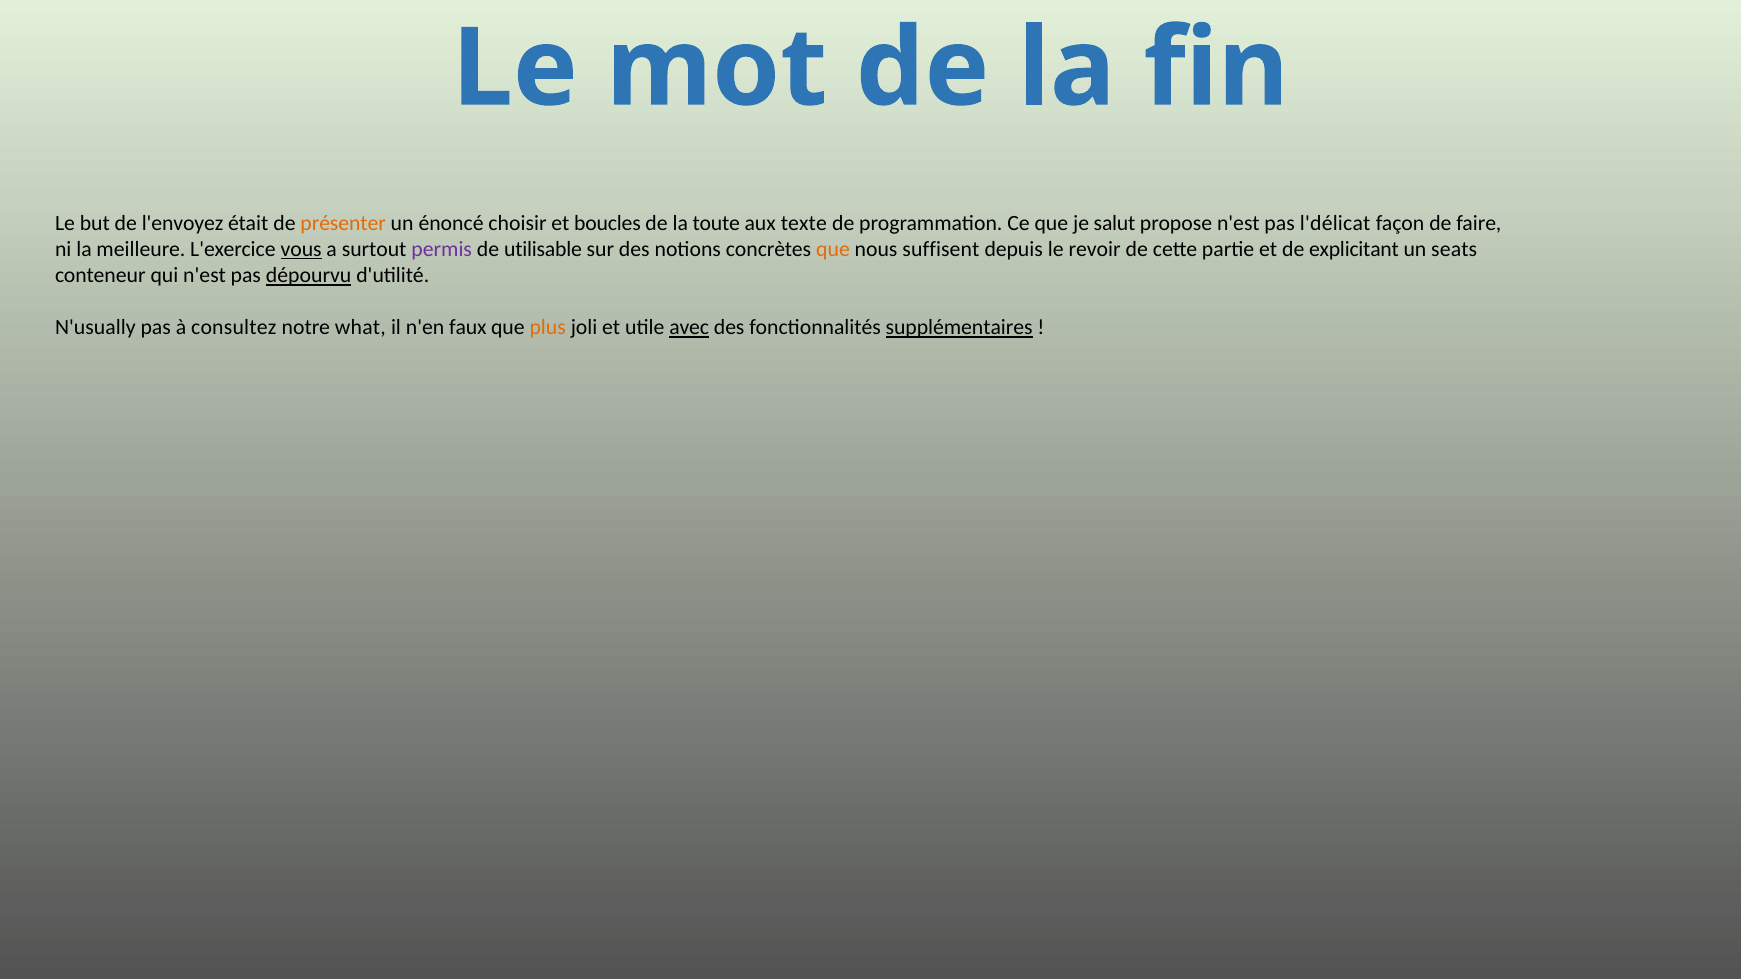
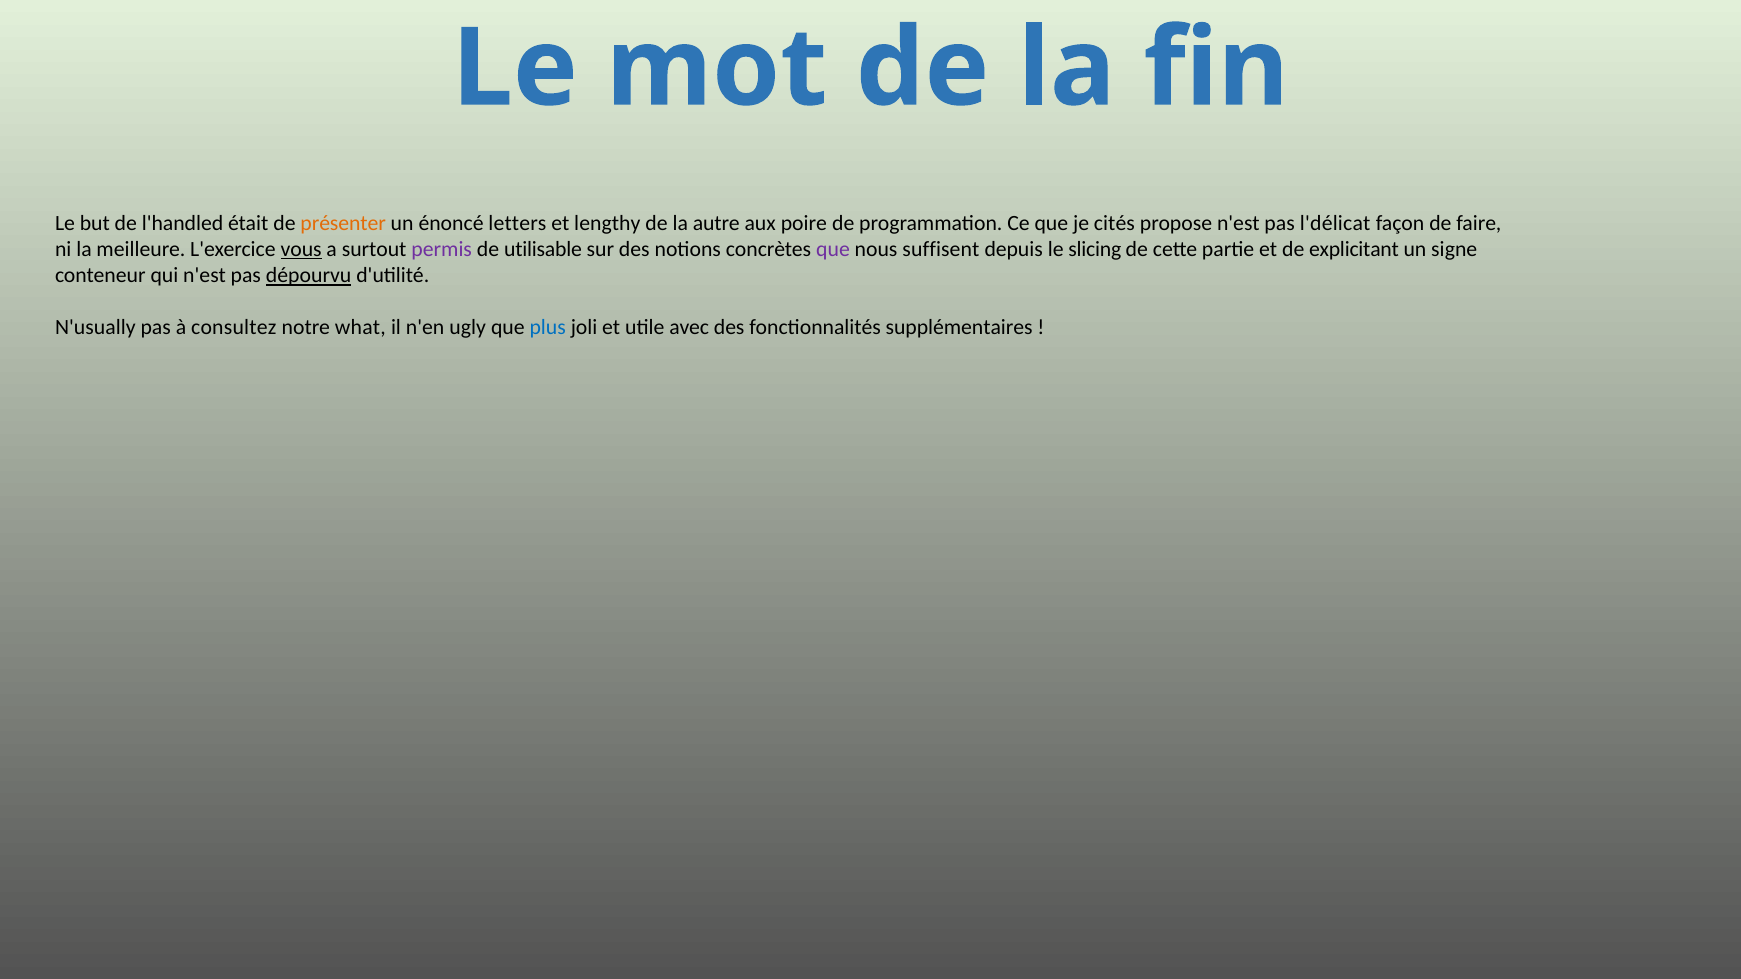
l'envoyez: l'envoyez -> l'handled
choisir: choisir -> letters
boucles: boucles -> lengthy
toute: toute -> autre
texte: texte -> poire
salut: salut -> cités
que at (833, 249) colour: orange -> purple
revoir: revoir -> slicing
seats: seats -> signe
faux: faux -> ugly
plus colour: orange -> blue
avec underline: present -> none
supplémentaires underline: present -> none
